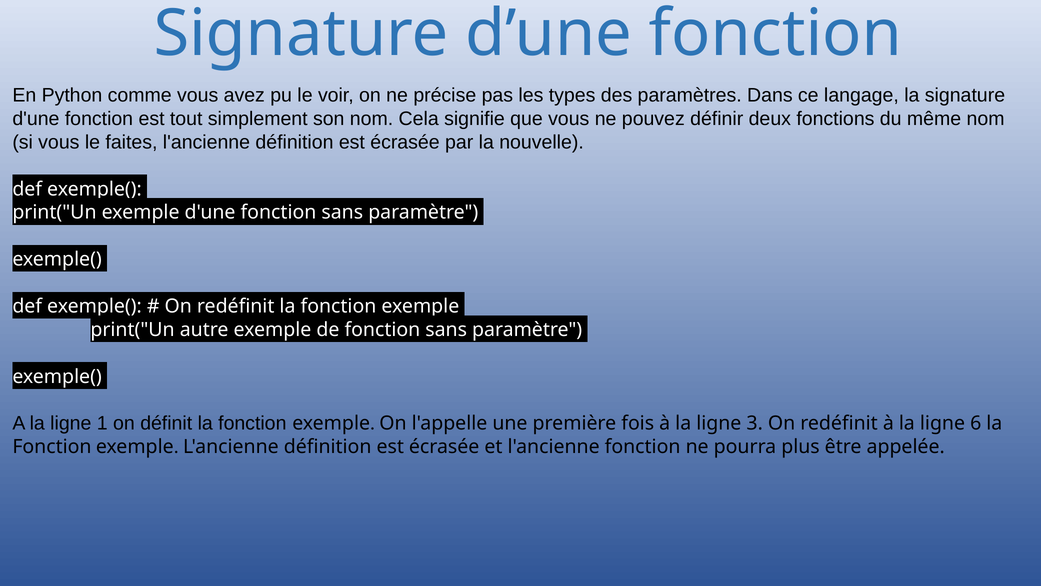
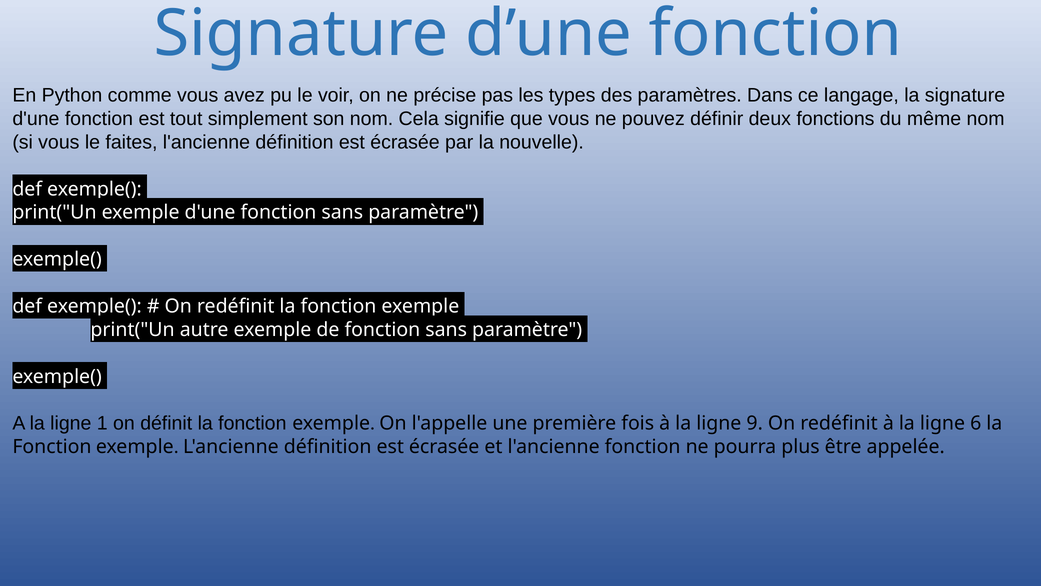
3: 3 -> 9
